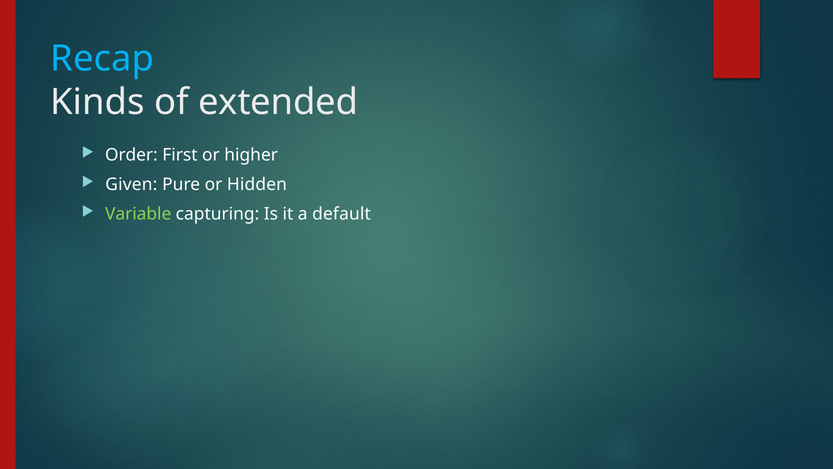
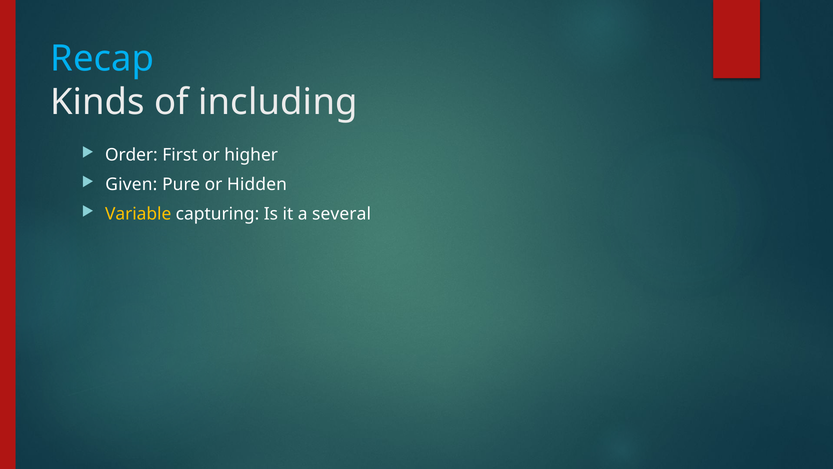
extended: extended -> including
Variable colour: light green -> yellow
default: default -> several
